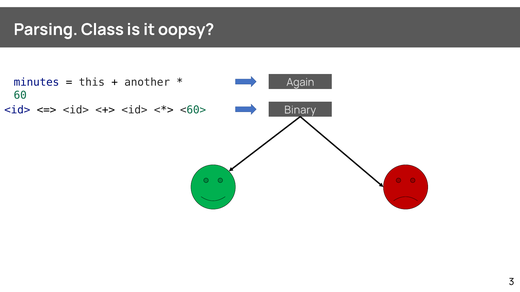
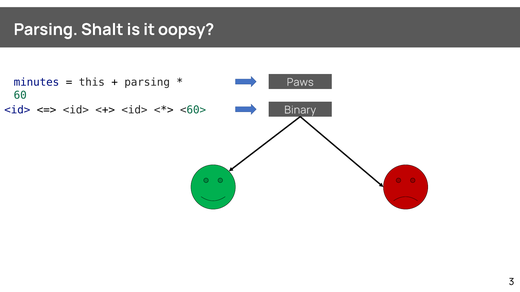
Class: Class -> Shalt
another at (147, 82): another -> parsing
Again: Again -> Paws
